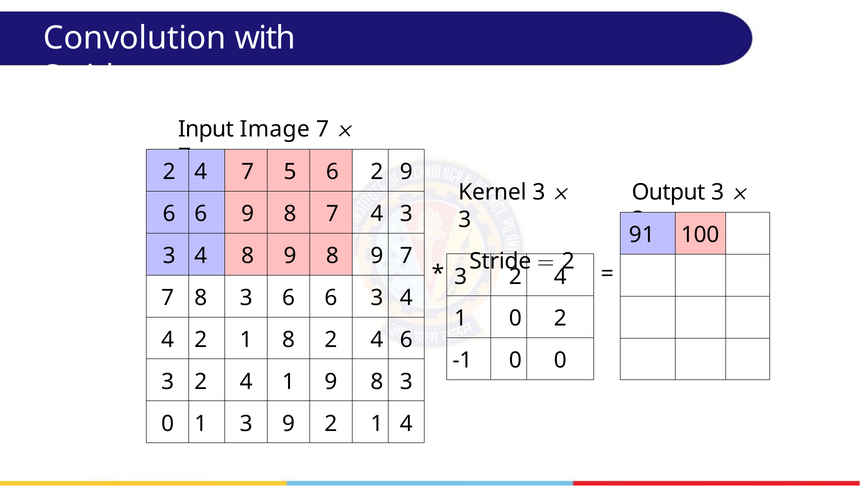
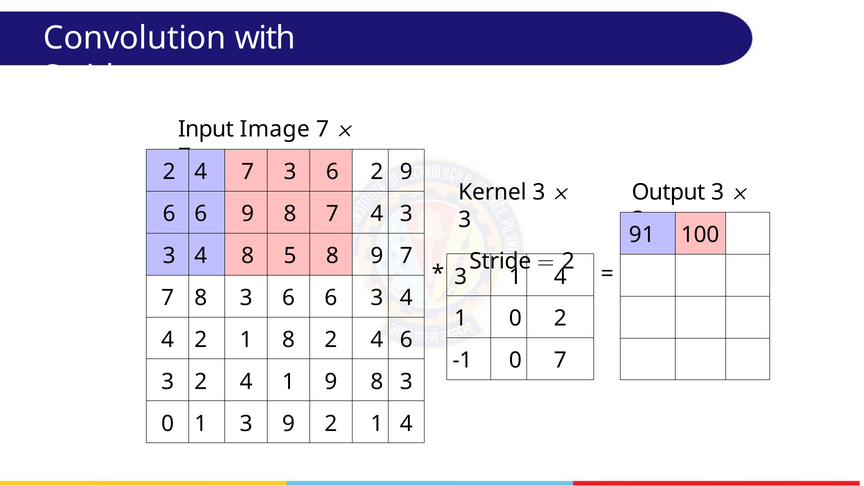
7 5: 5 -> 3
4 8 9: 9 -> 5
2 at (515, 277): 2 -> 1
0 0: 0 -> 7
